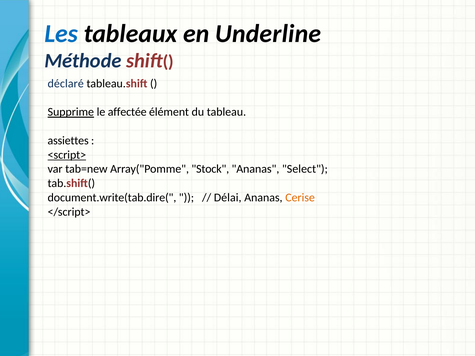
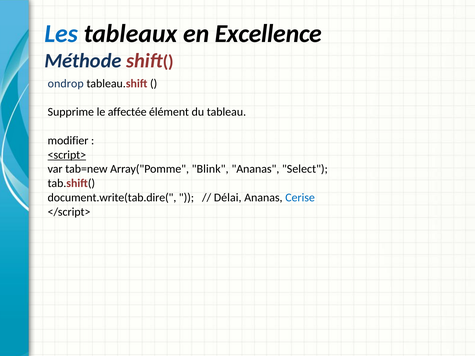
Underline: Underline -> Excellence
déclaré: déclaré -> ondrop
Supprime underline: present -> none
assiettes: assiettes -> modifier
Stock: Stock -> Blink
Cerise colour: orange -> blue
